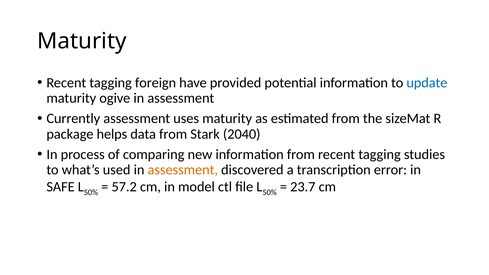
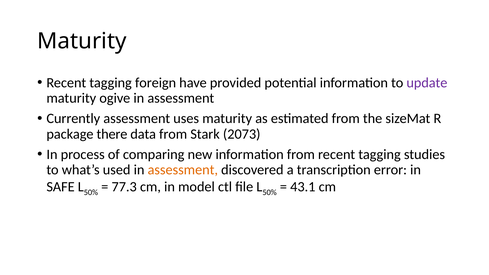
update colour: blue -> purple
helps: helps -> there
2040: 2040 -> 2073
57.2: 57.2 -> 77.3
23.7: 23.7 -> 43.1
